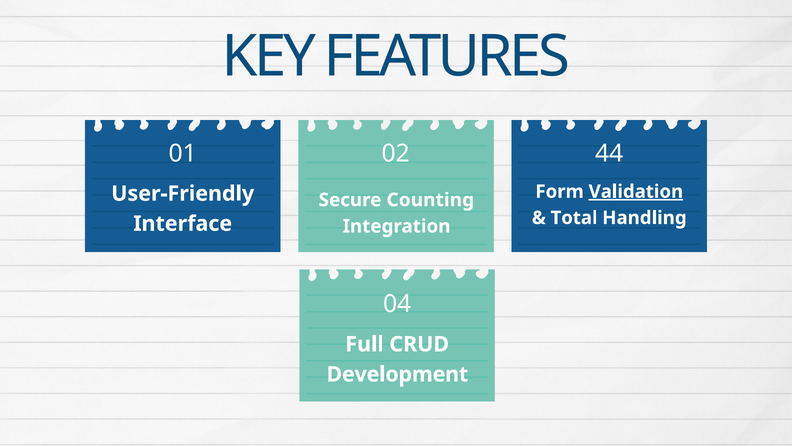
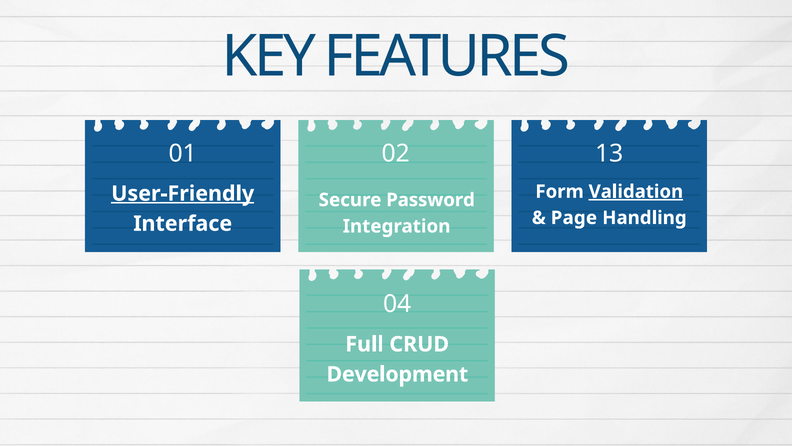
44: 44 -> 13
User-Friendly underline: none -> present
Counting: Counting -> Password
Total: Total -> Page
